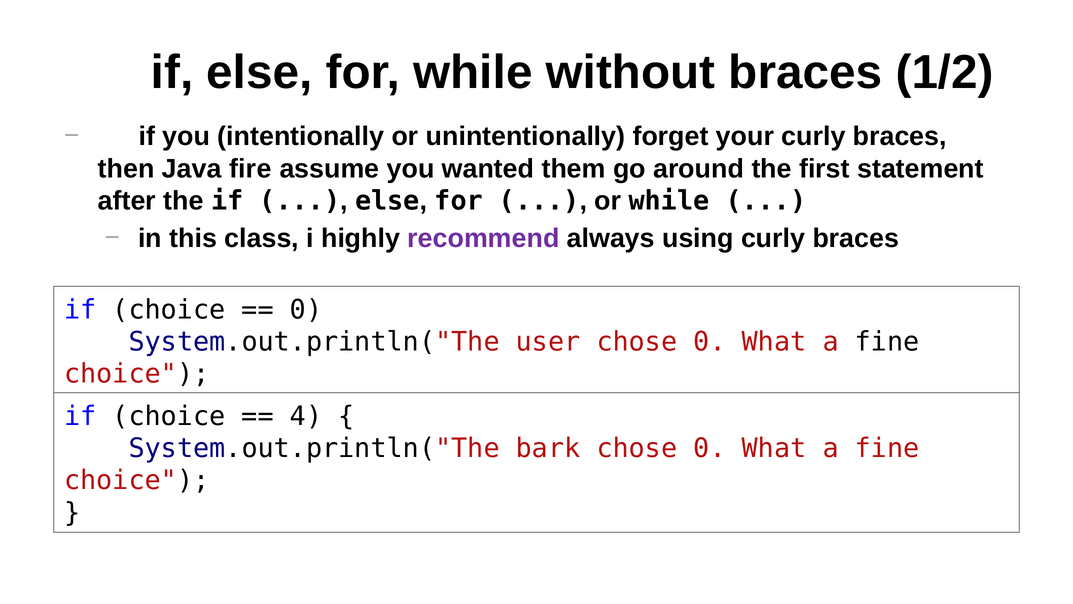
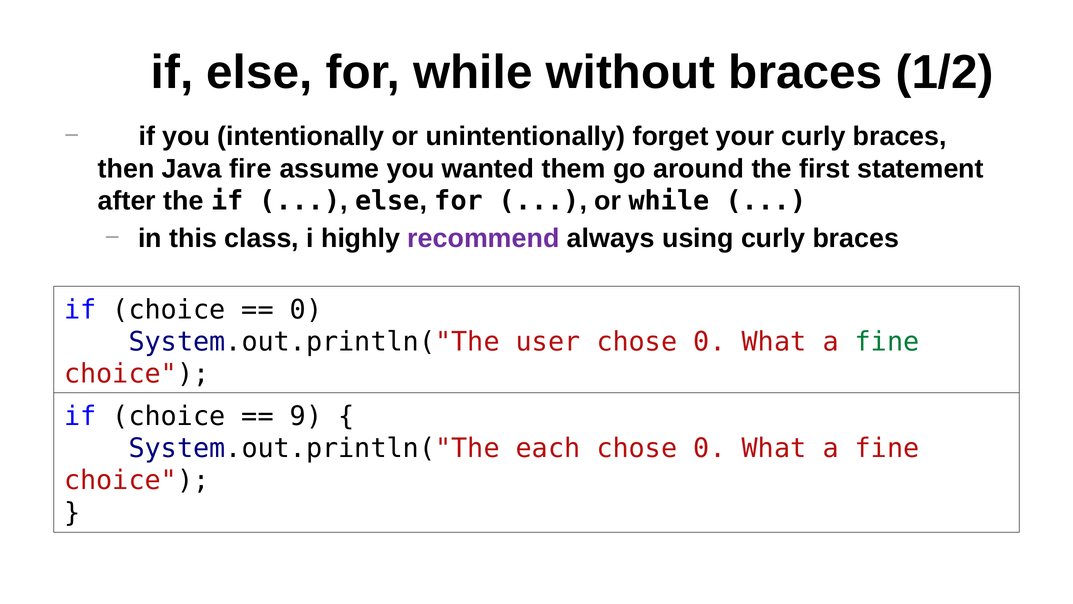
fine at (887, 342) colour: black -> green
4: 4 -> 9
bark: bark -> each
